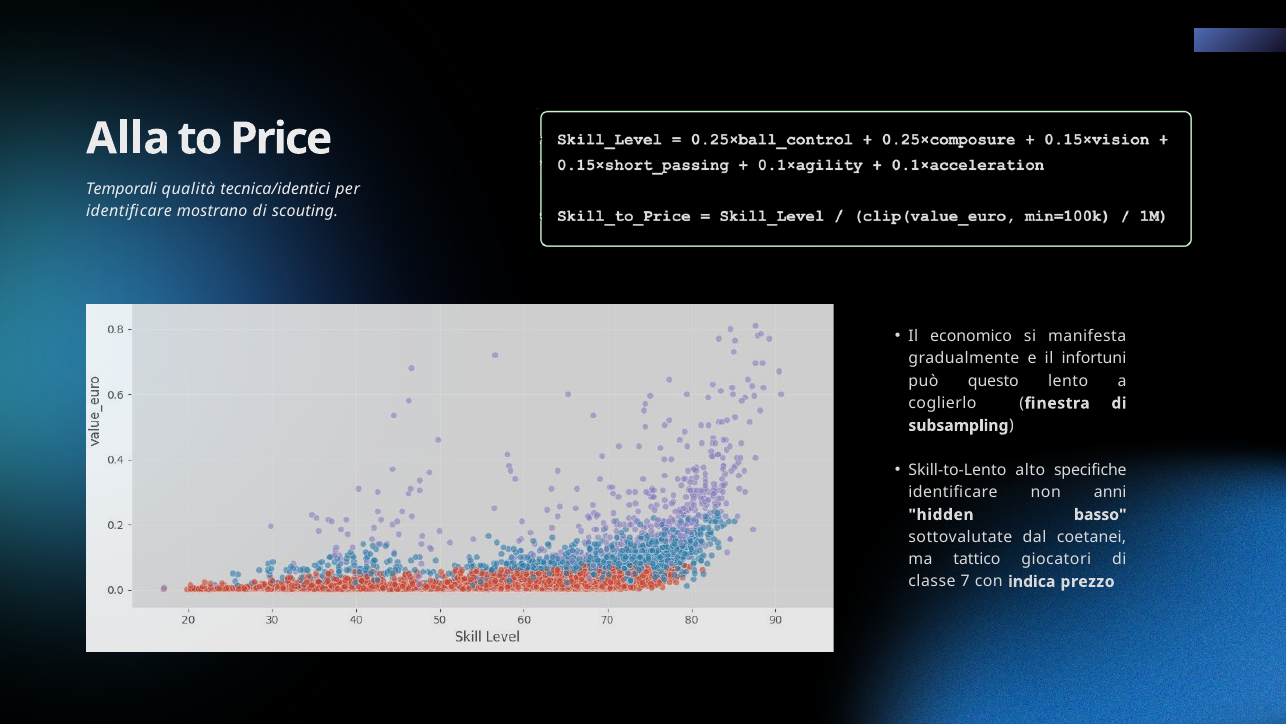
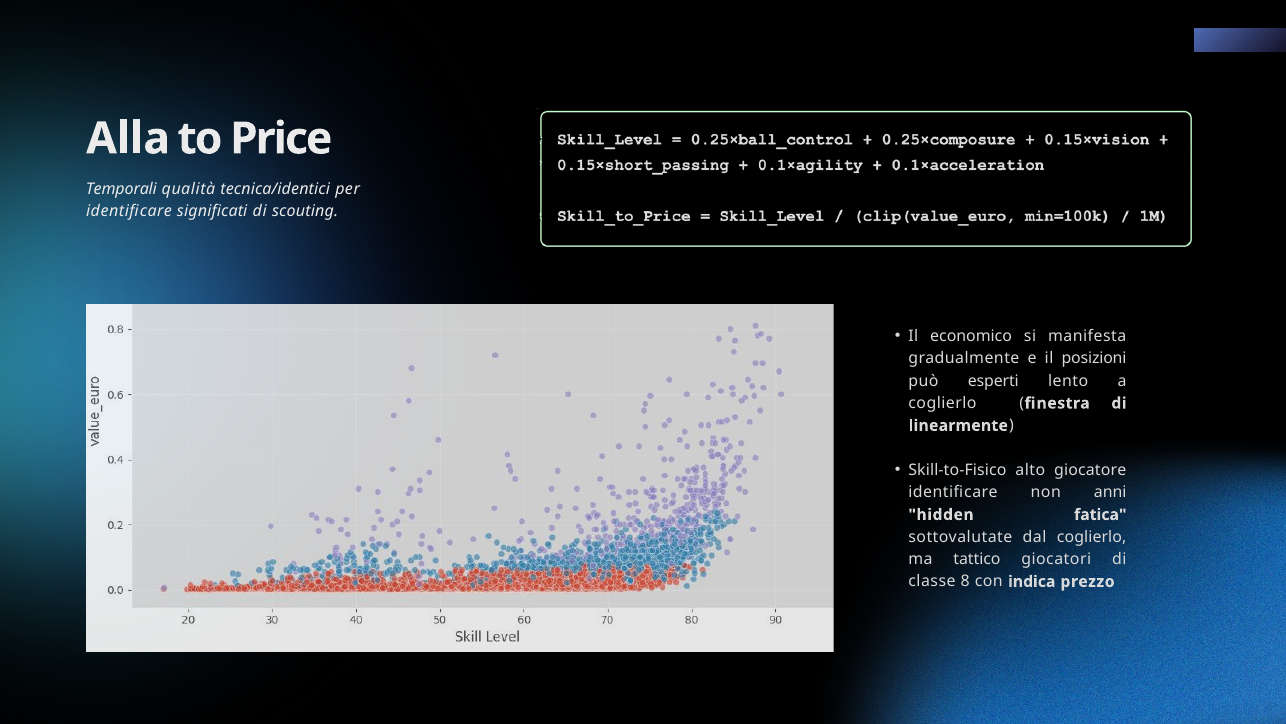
mostrano: mostrano -> significati
infortuni: infortuni -> posizioni
questo: questo -> esperti
subsampling: subsampling -> linearmente
Skill-to-Lento: Skill-to-Lento -> Skill-to-Fisico
specifiche: specifiche -> giocatore
basso: basso -> fatica
dal coetanei: coetanei -> coglierlo
7: 7 -> 8
